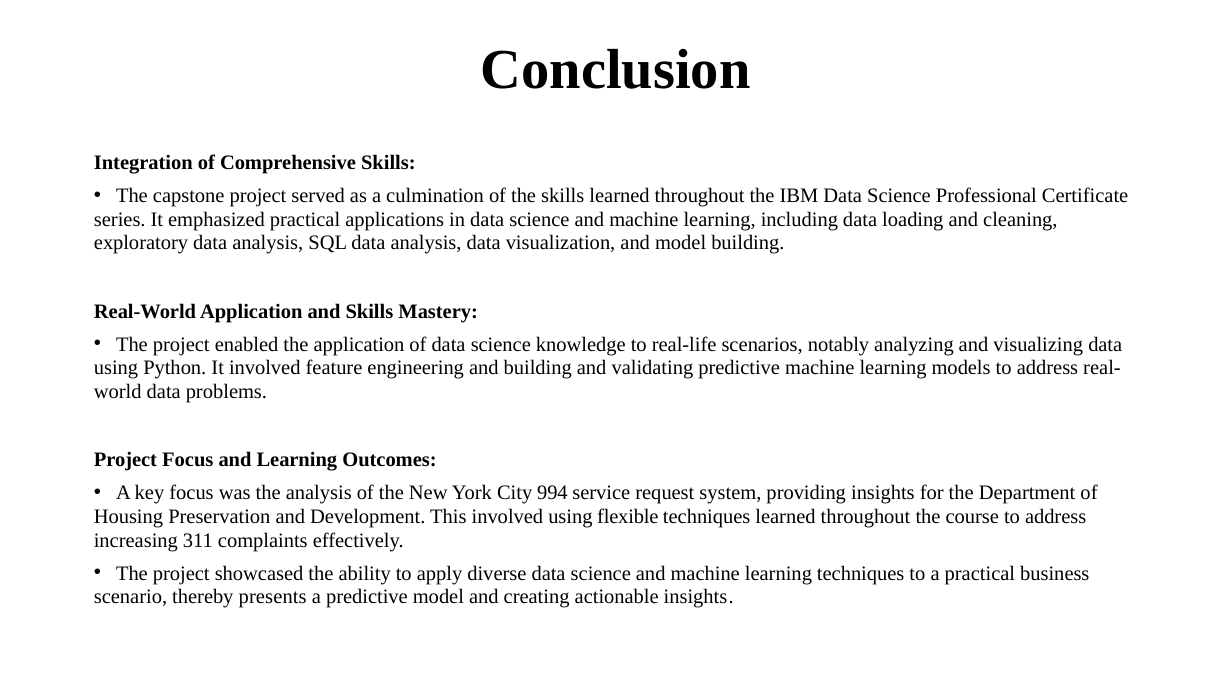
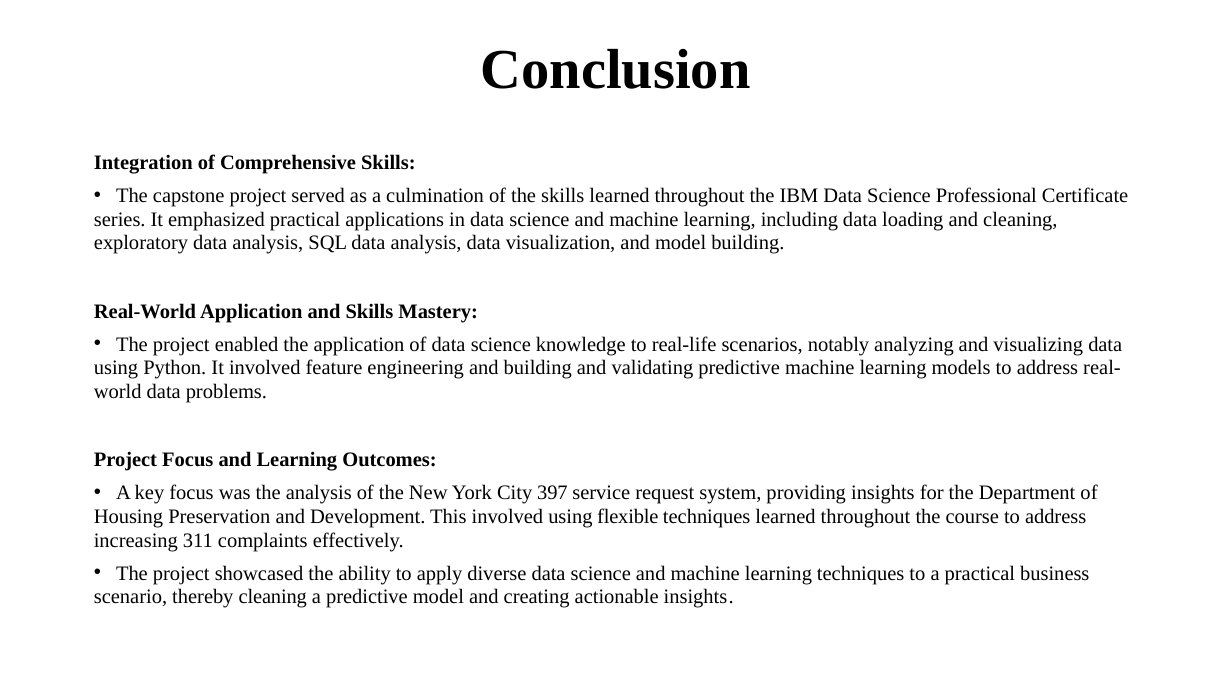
994: 994 -> 397
thereby presents: presents -> cleaning
